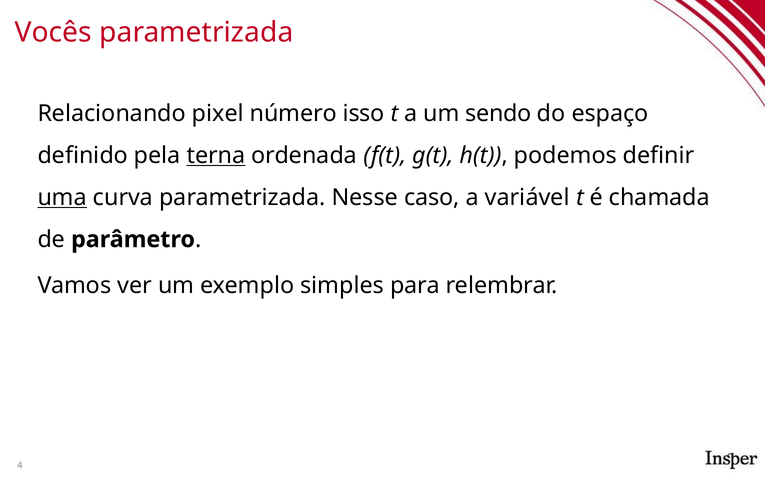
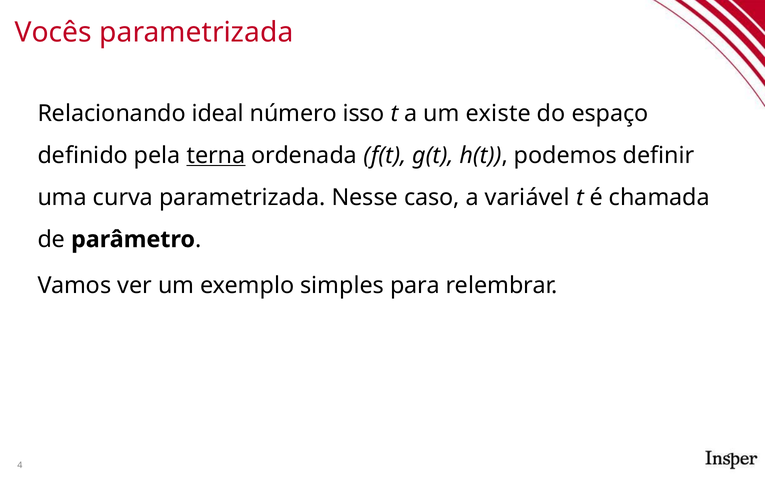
pixel: pixel -> ideal
sendo: sendo -> existe
uma underline: present -> none
